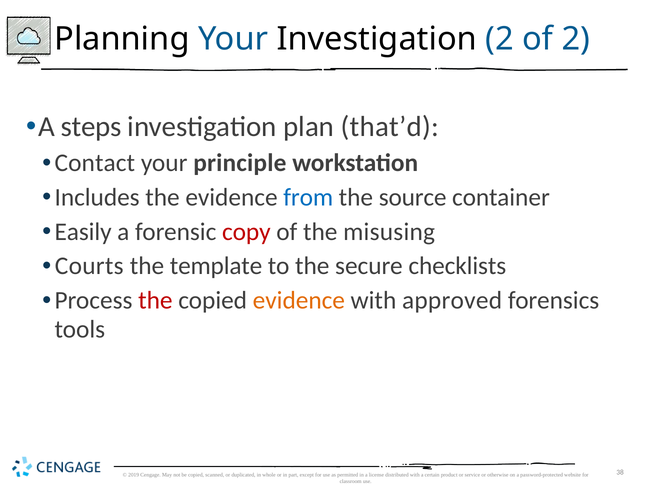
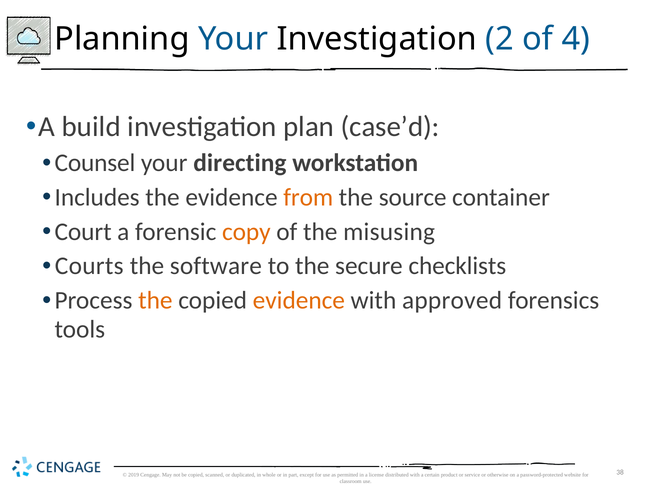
of 2: 2 -> 4
steps: steps -> build
that’d: that’d -> case’d
Contact: Contact -> Counsel
principle: principle -> directing
from colour: blue -> orange
Easily: Easily -> Court
copy colour: red -> orange
template: template -> software
the at (155, 300) colour: red -> orange
